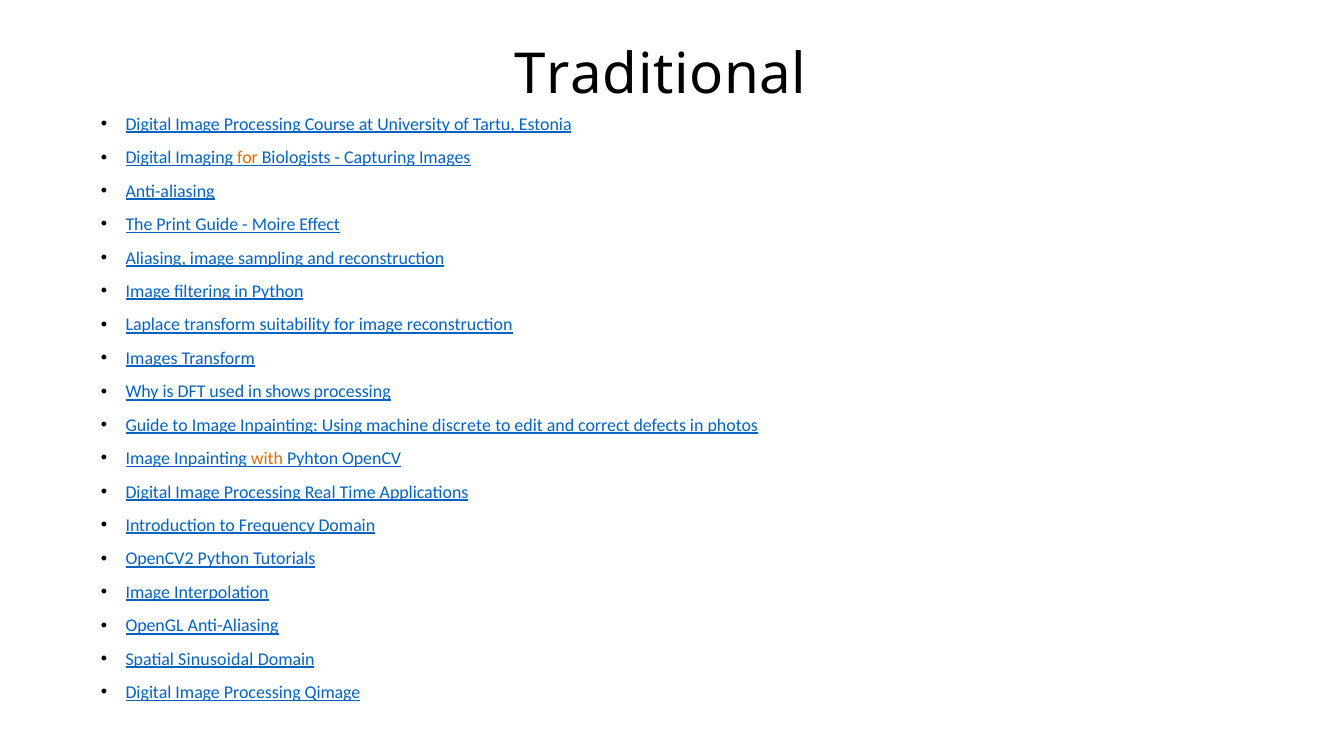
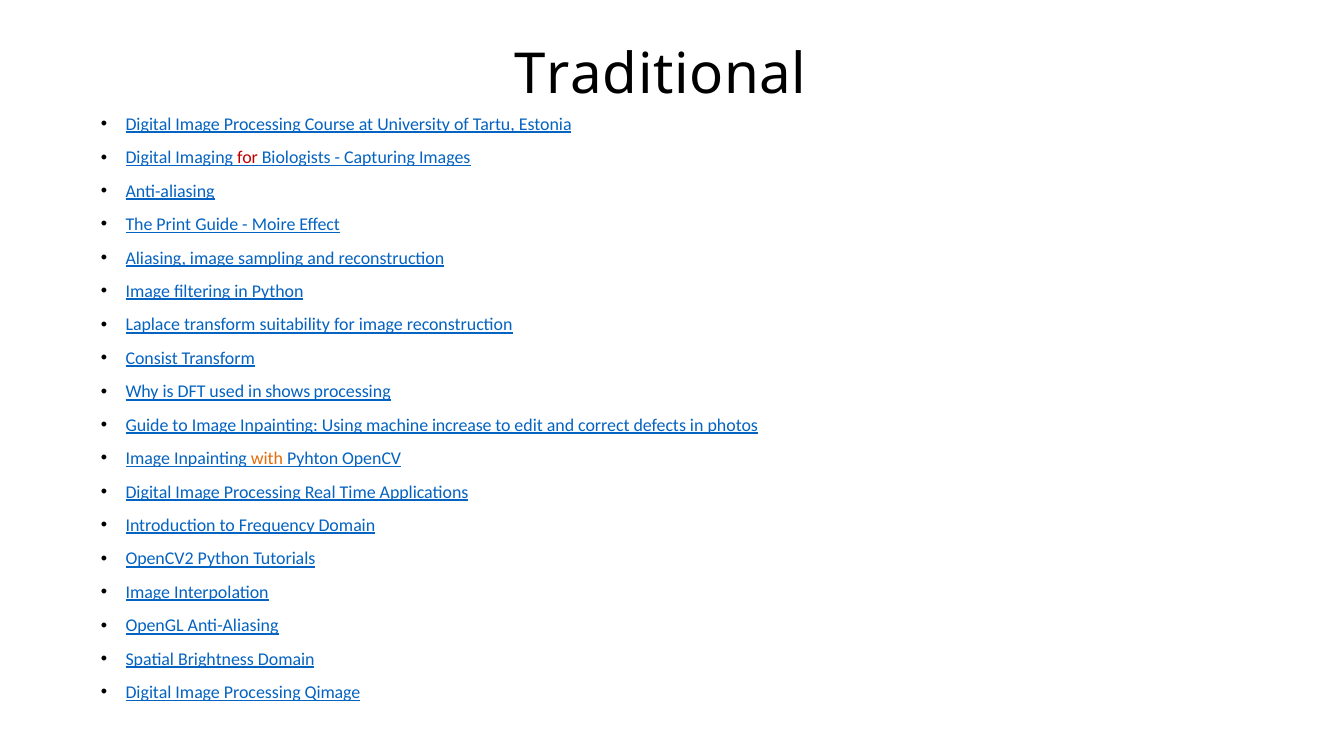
for at (248, 158) colour: orange -> red
Images at (152, 358): Images -> Consist
discrete: discrete -> increase
Sinusoidal: Sinusoidal -> Brightness
